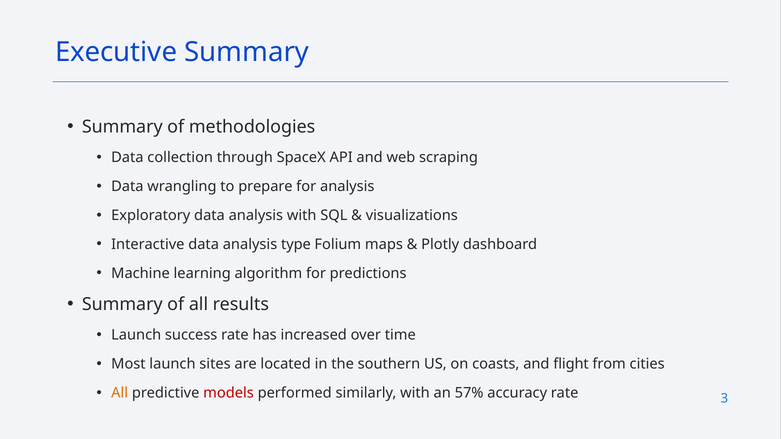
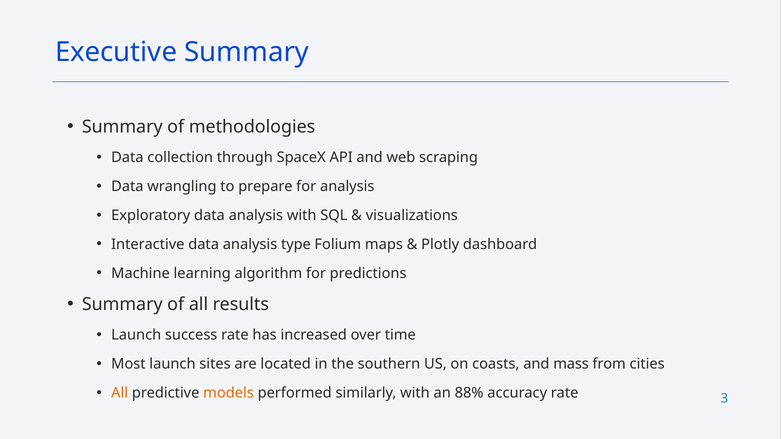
flight: flight -> mass
models colour: red -> orange
57%: 57% -> 88%
